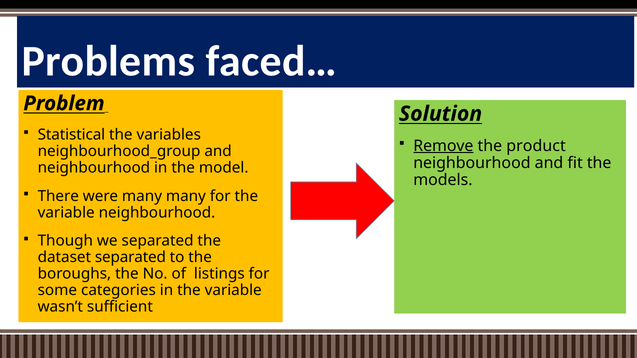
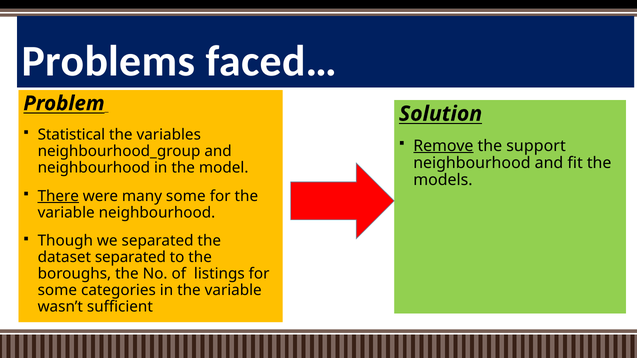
product: product -> support
There underline: none -> present
many many: many -> some
